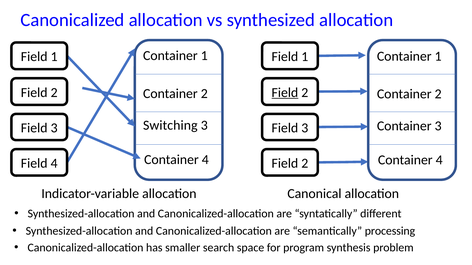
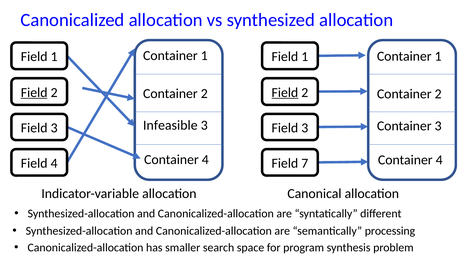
Field at (34, 93) underline: none -> present
Switching: Switching -> Infeasible
2 at (305, 164): 2 -> 7
